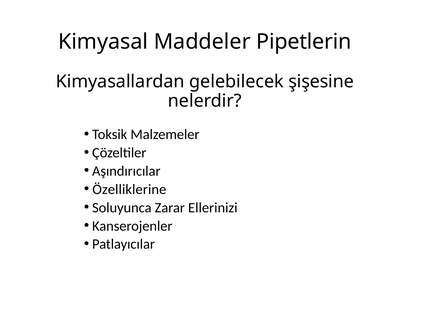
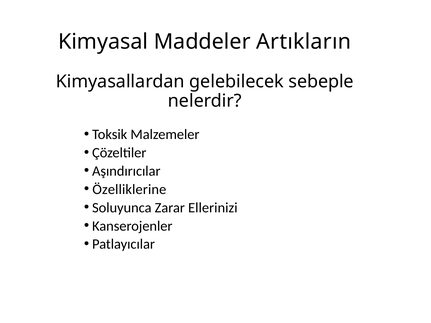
Pipetlerin: Pipetlerin -> Artıkların
şişesine: şişesine -> sebeple
